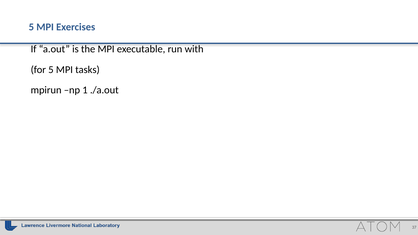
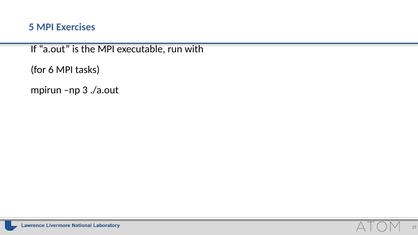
for 5: 5 -> 6
1: 1 -> 3
